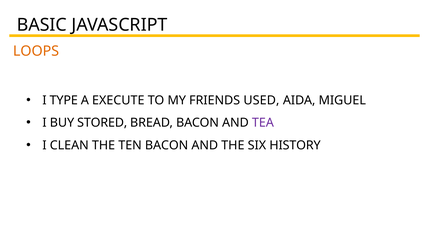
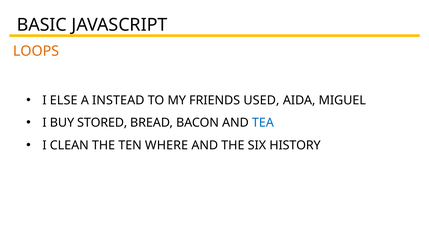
TYPE: TYPE -> ELSE
EXECUTE: EXECUTE -> INSTEAD
TEA colour: purple -> blue
TEN BACON: BACON -> WHERE
